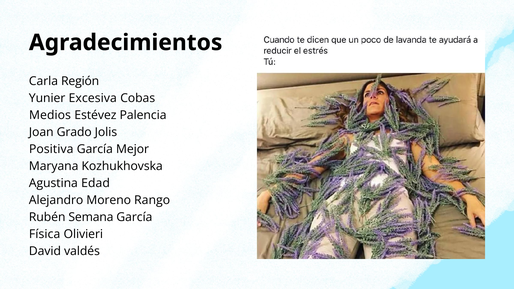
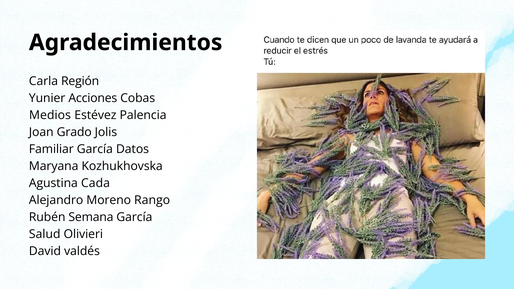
Excesiva: Excesiva -> Acciones
Positiva: Positiva -> Familiar
Mejor: Mejor -> Datos
Edad: Edad -> Cada
Física: Física -> Salud
